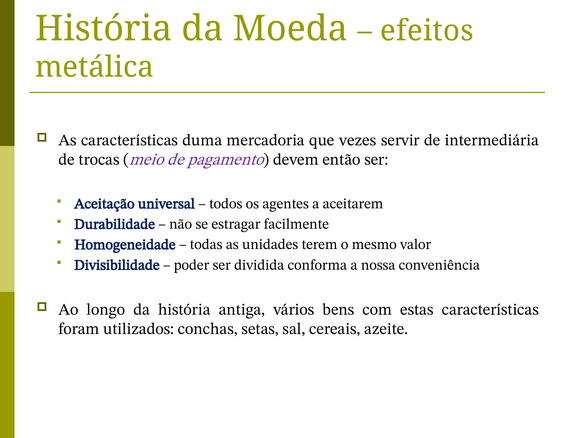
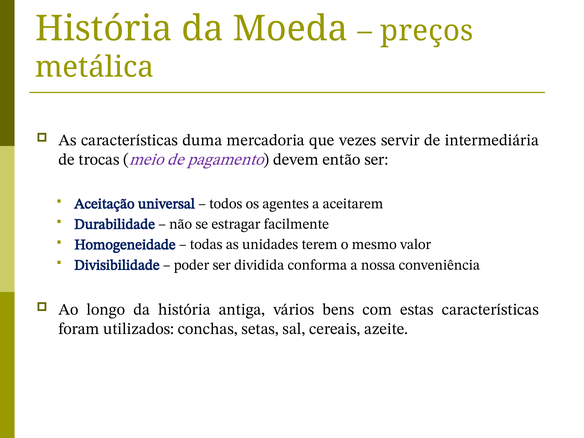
efeitos: efeitos -> preços
